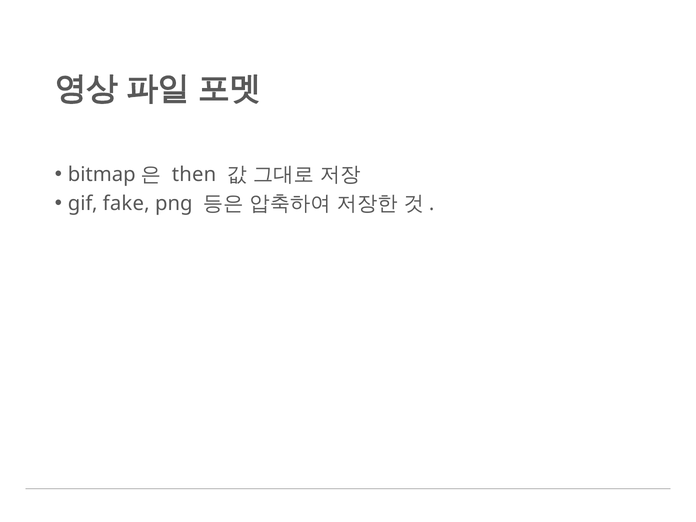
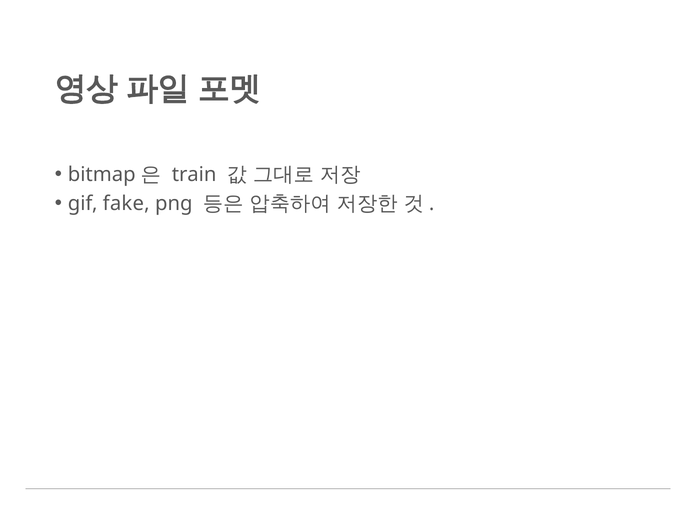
then: then -> train
